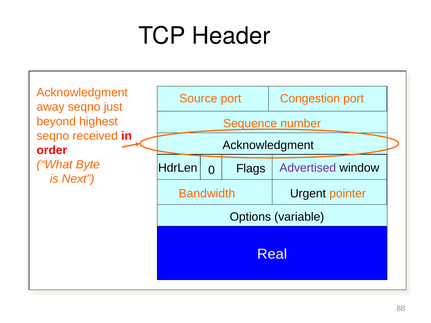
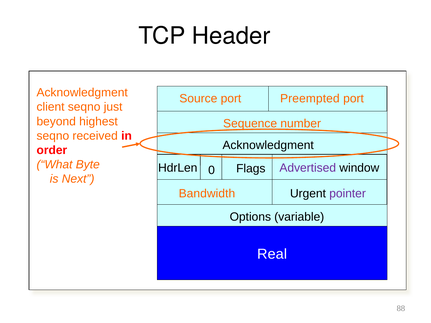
Congestion: Congestion -> Preempted
away: away -> client
pointer colour: orange -> purple
